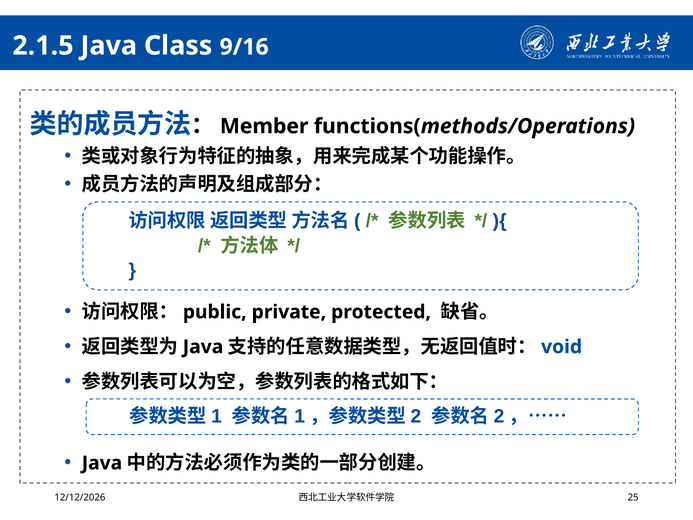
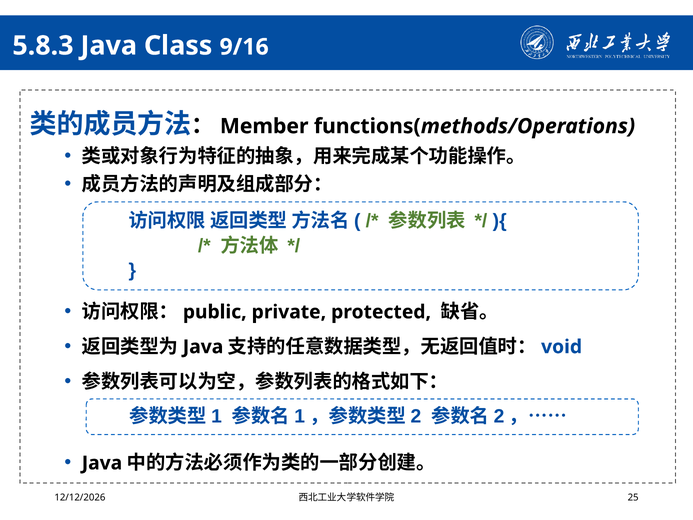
2.1.5: 2.1.5 -> 5.8.3
